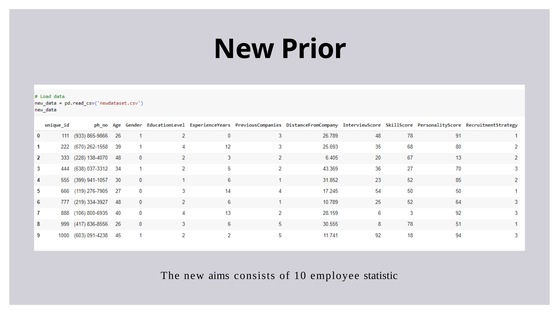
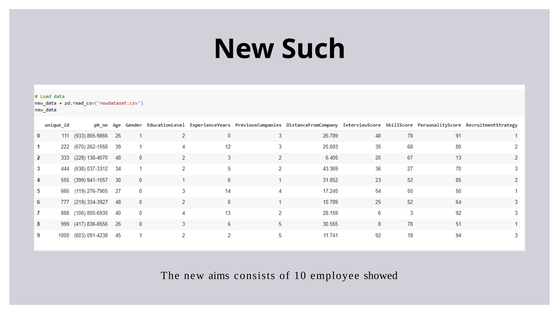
Prior: Prior -> Such
statistic: statistic -> showed
